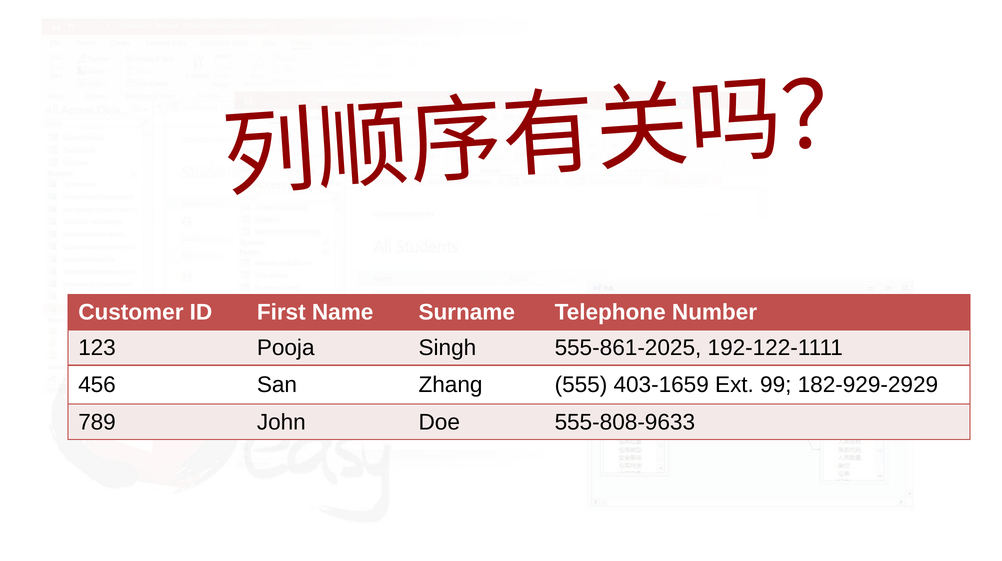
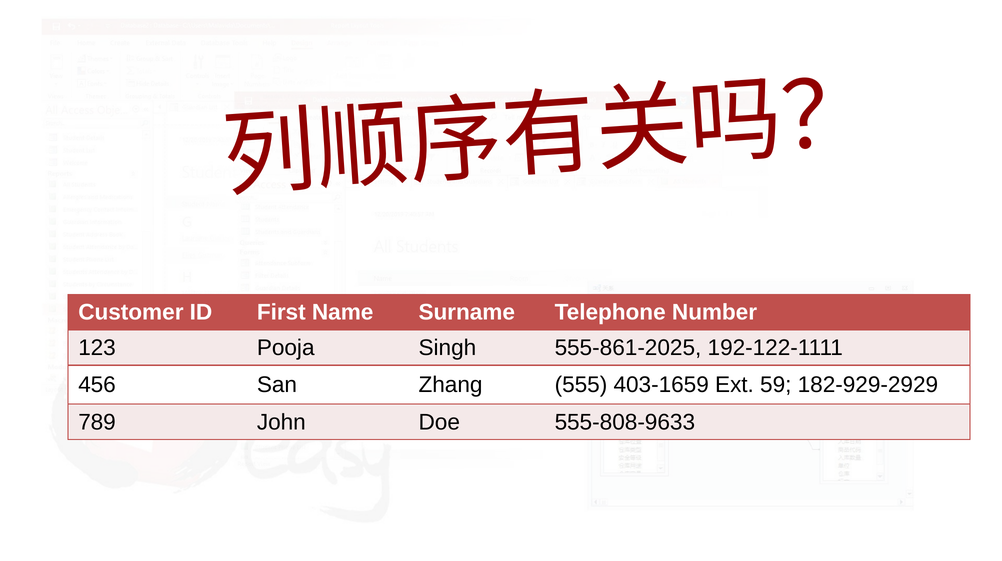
99: 99 -> 59
